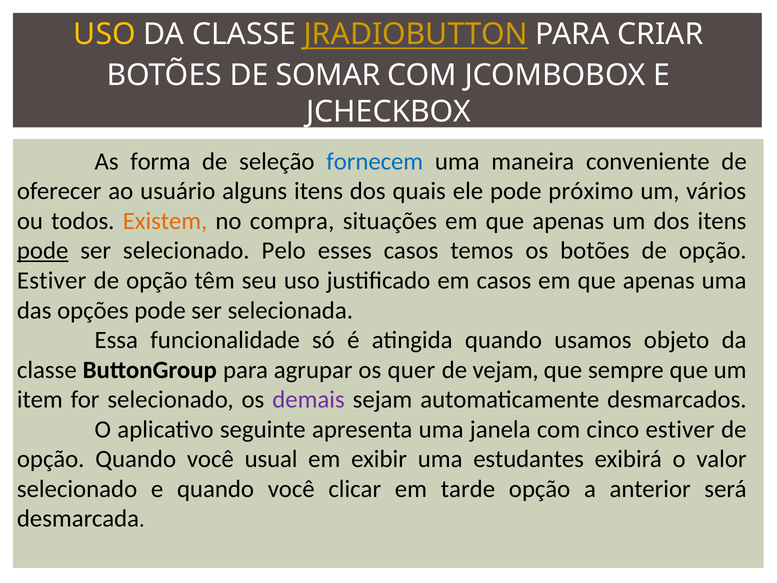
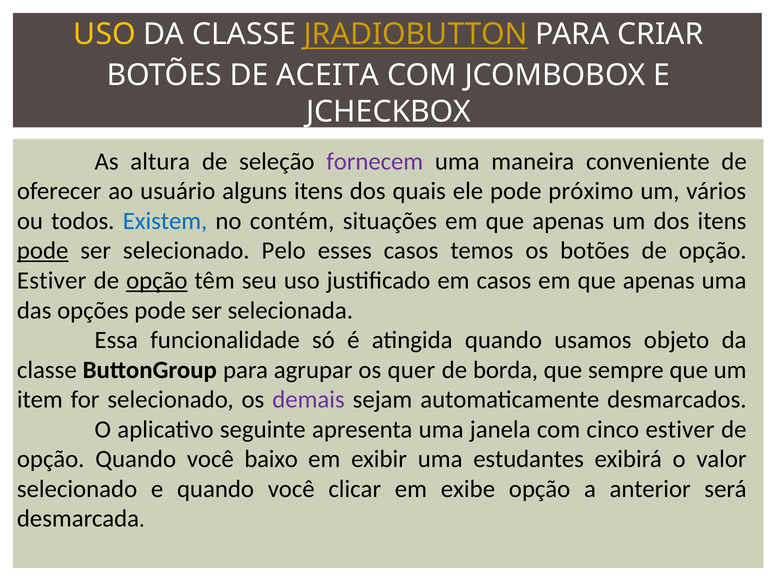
SOMAR: SOMAR -> ACEITA
forma: forma -> altura
fornecem colour: blue -> purple
Existem colour: orange -> blue
compra: compra -> contém
opção at (157, 280) underline: none -> present
vejam: vejam -> borda
usual: usual -> baixo
tarde: tarde -> exibe
